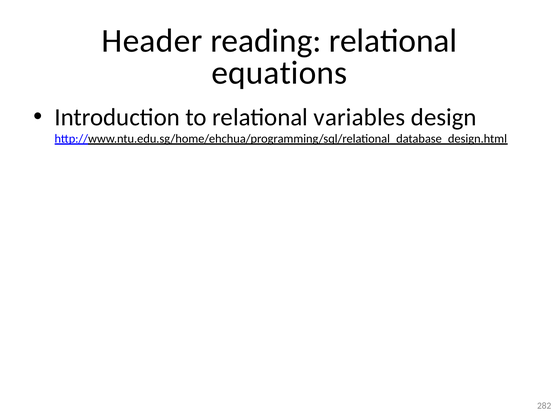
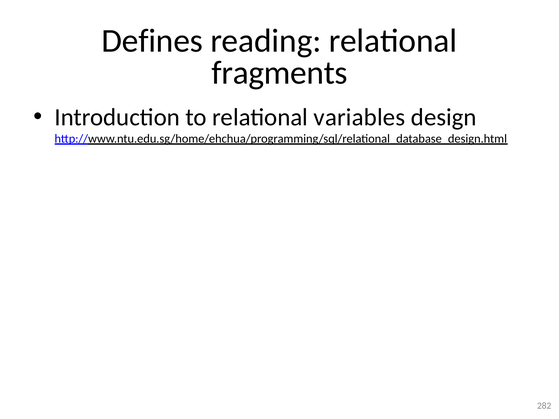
Header: Header -> Defines
equations: equations -> fragments
